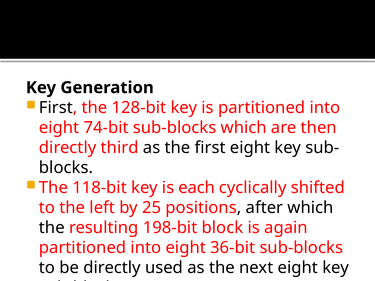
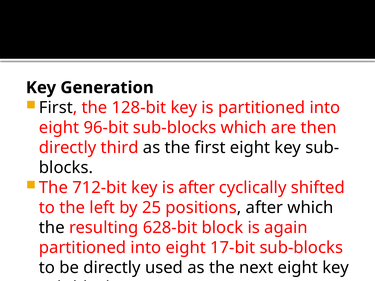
74-bit: 74-bit -> 96-bit
118-bit: 118-bit -> 712-bit
is each: each -> after
198-bit: 198-bit -> 628-bit
36-bit: 36-bit -> 17-bit
